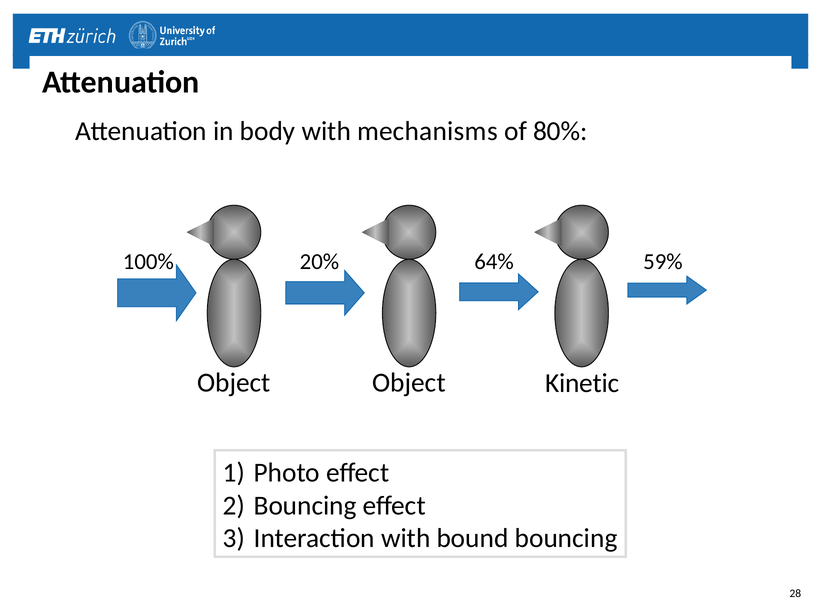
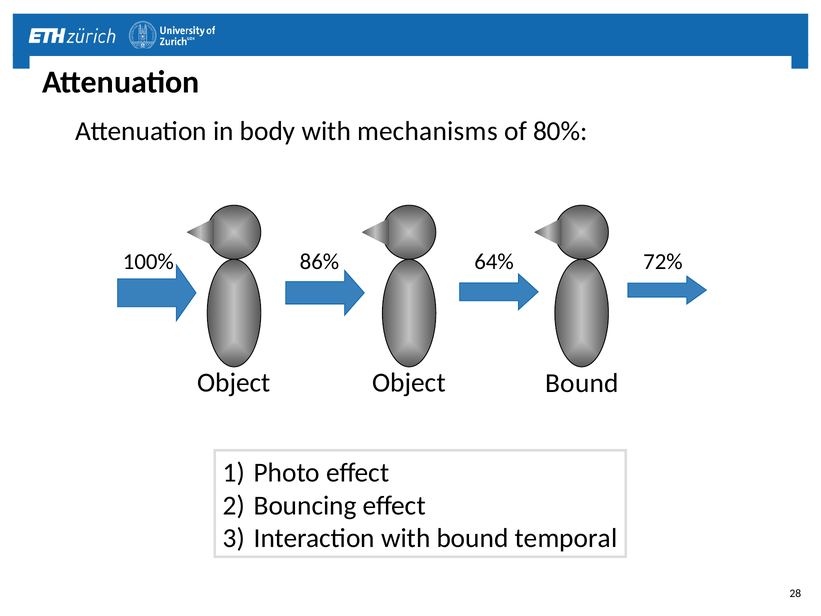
20%: 20% -> 86%
59%: 59% -> 72%
Object Kinetic: Kinetic -> Bound
bound bouncing: bouncing -> temporal
